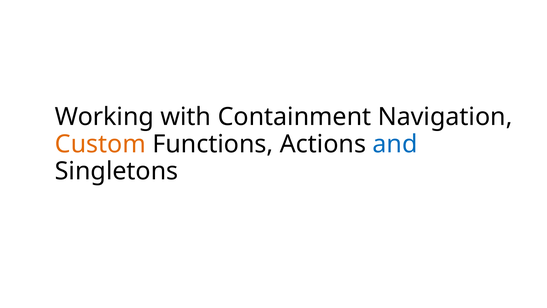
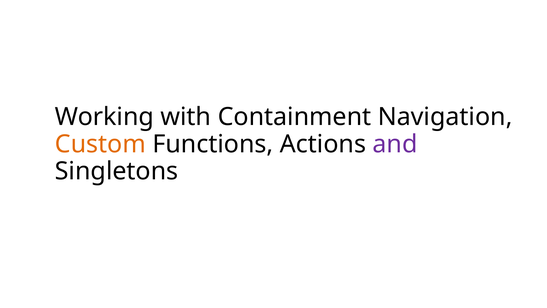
and colour: blue -> purple
